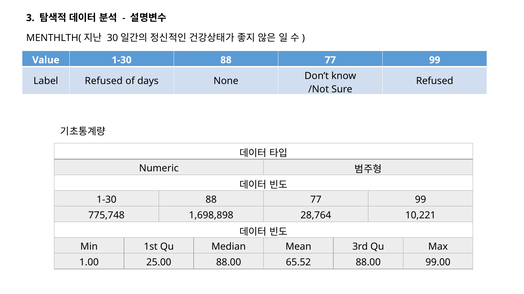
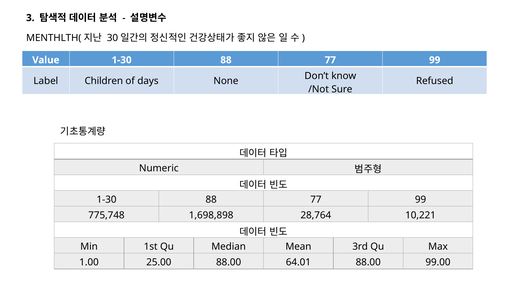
Label Refused: Refused -> Children
65.52: 65.52 -> 64.01
